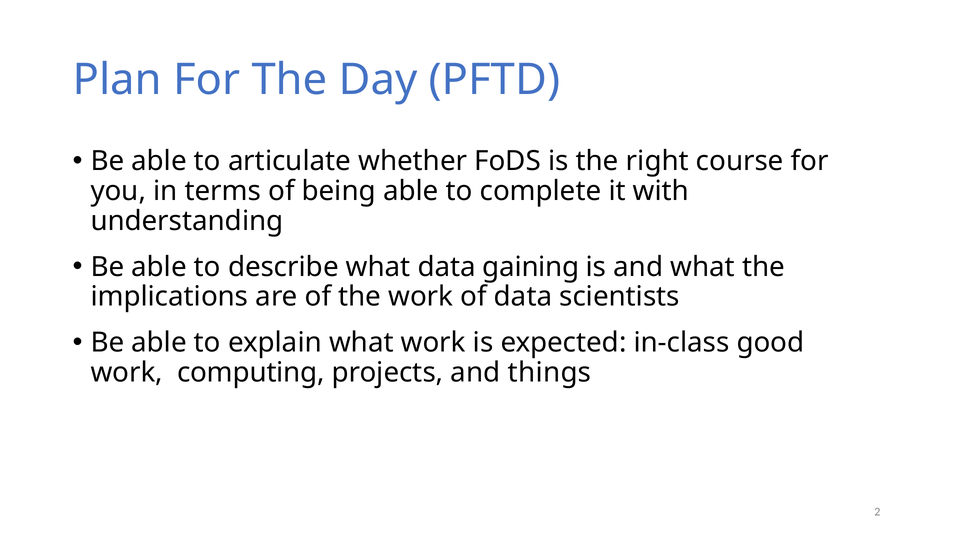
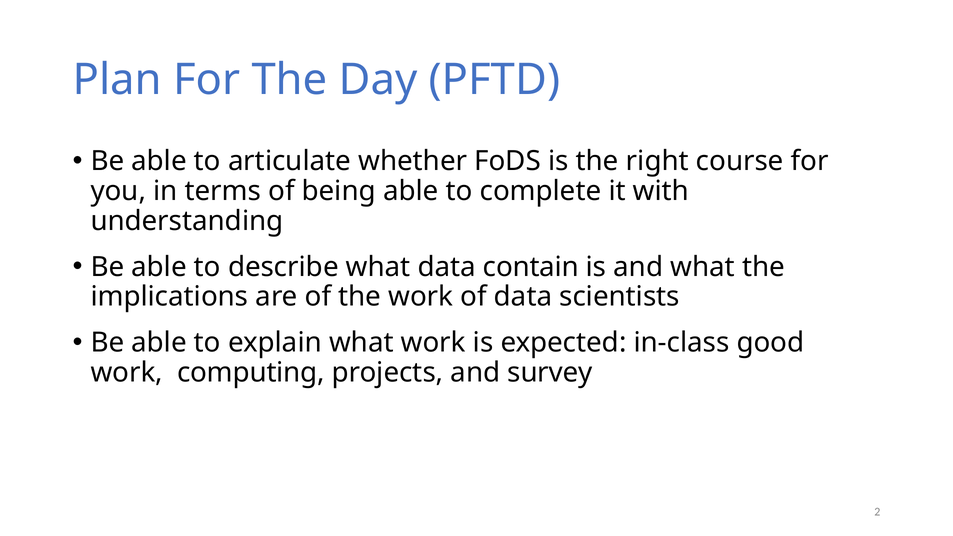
gaining: gaining -> contain
things: things -> survey
